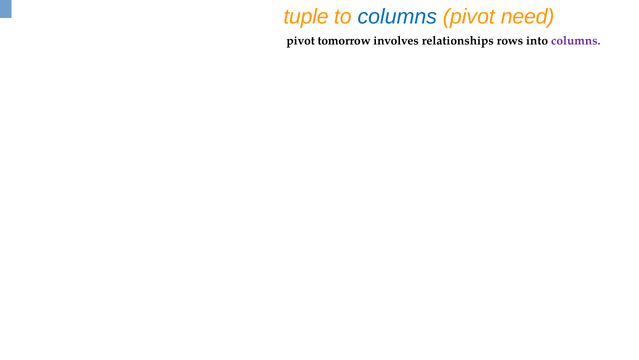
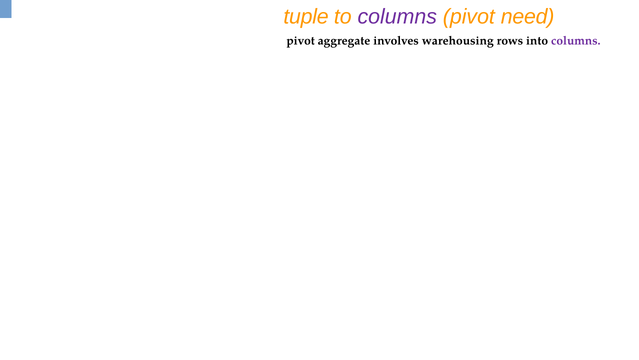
columns at (397, 17) colour: blue -> purple
tomorrow: tomorrow -> aggregate
relationships: relationships -> warehousing
